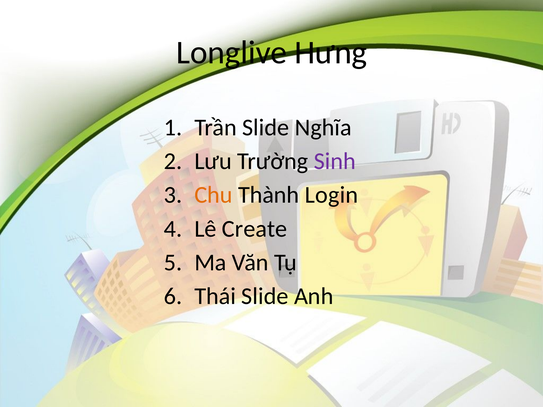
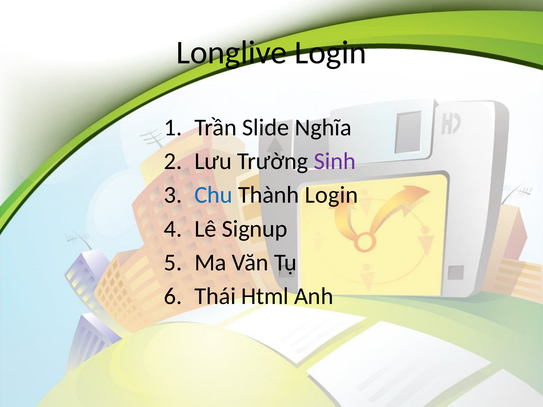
Longlive Hưng: Hưng -> Login
Chu colour: orange -> blue
Create: Create -> Signup
Thái Slide: Slide -> Html
